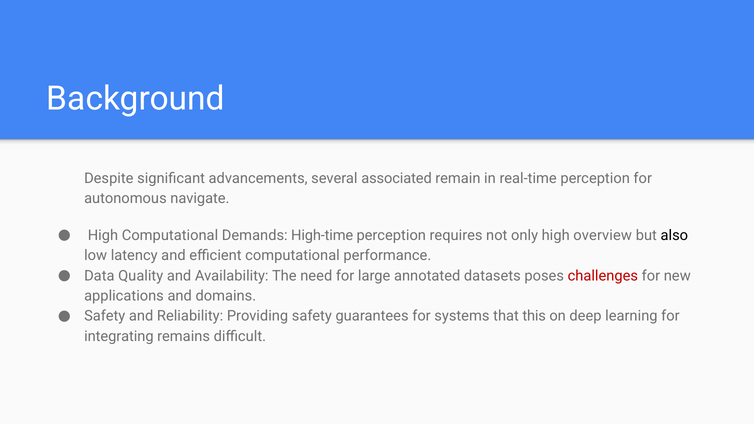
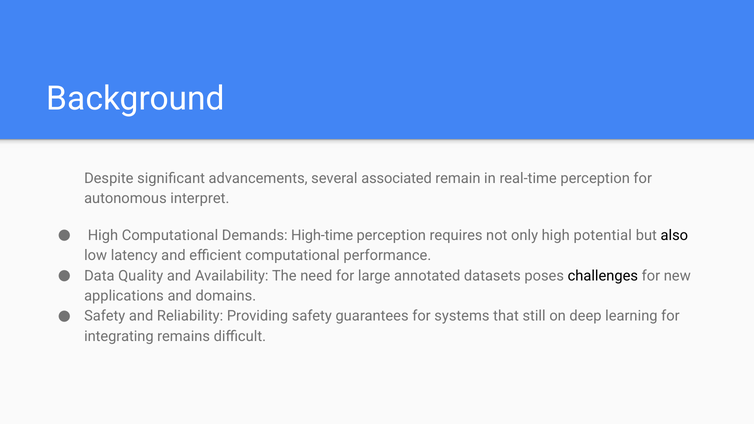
navigate: navigate -> interpret
overview: overview -> potential
challenges colour: red -> black
this: this -> still
